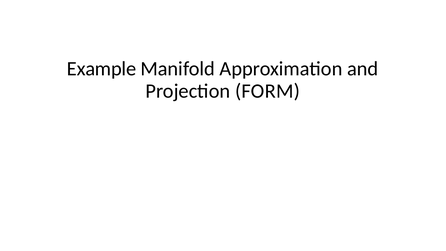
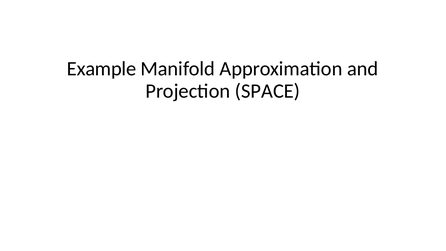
FORM: FORM -> SPACE
